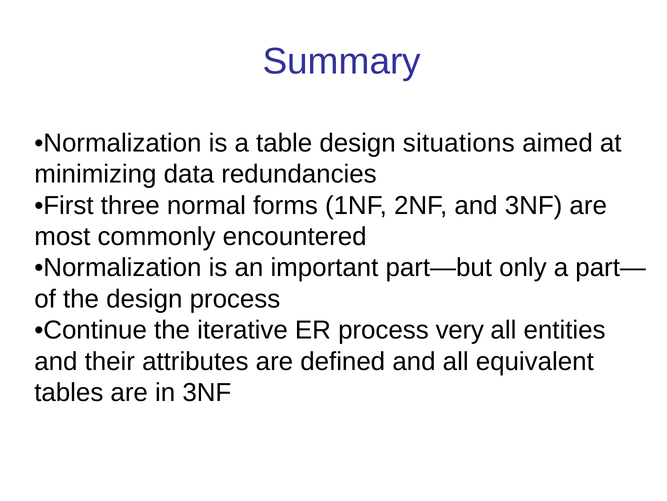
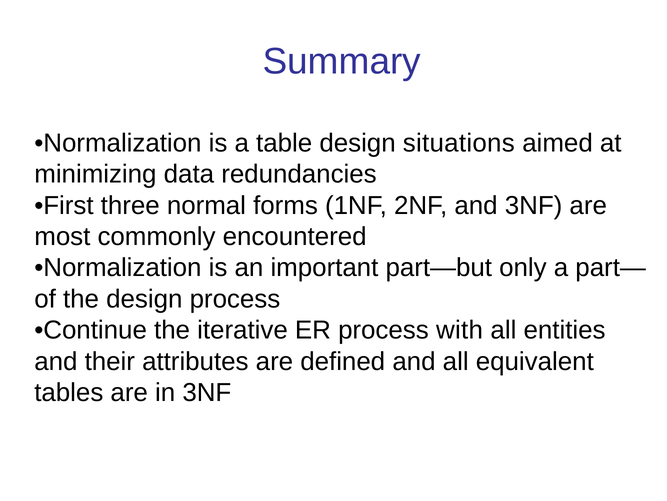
very: very -> with
